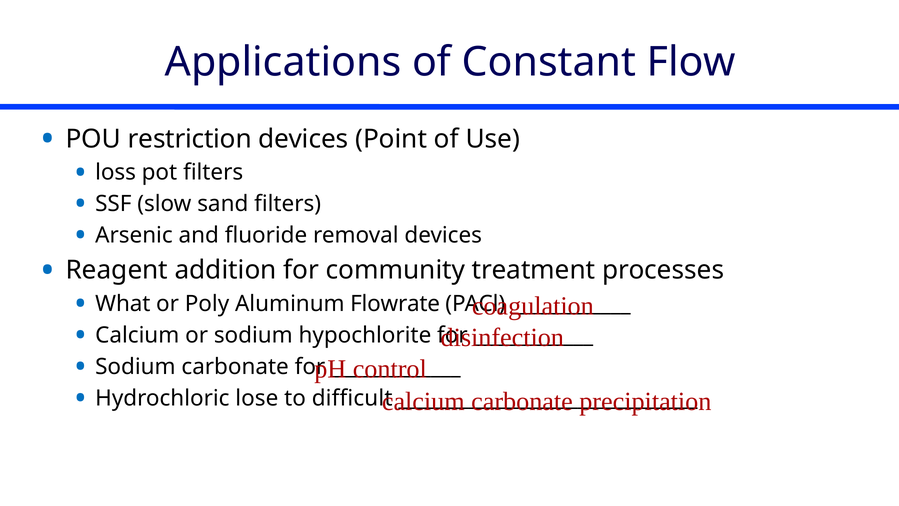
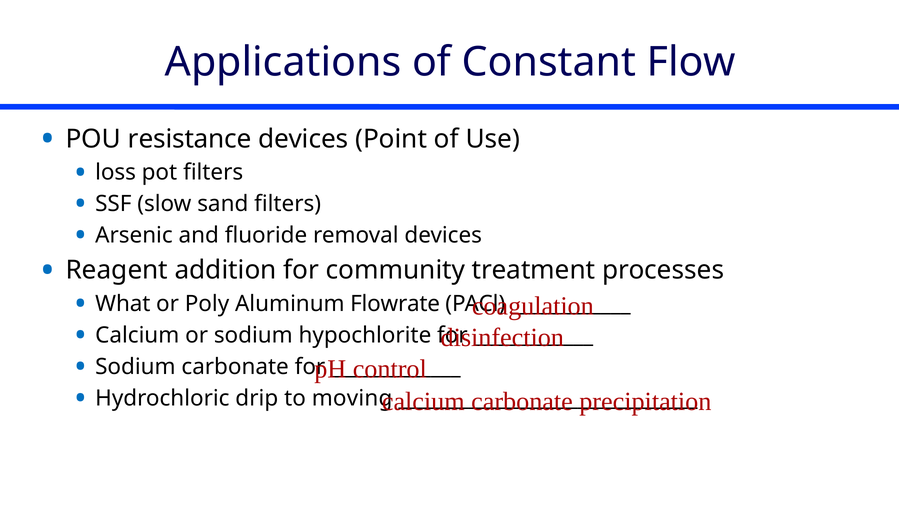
restriction: restriction -> resistance
lose: lose -> drip
difficult: difficult -> moving
